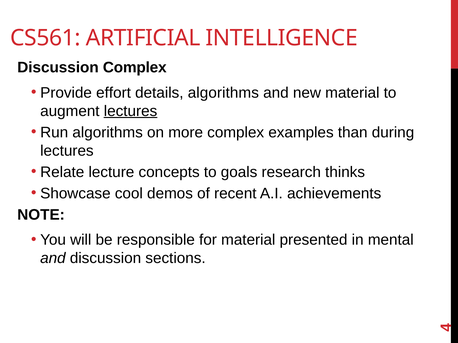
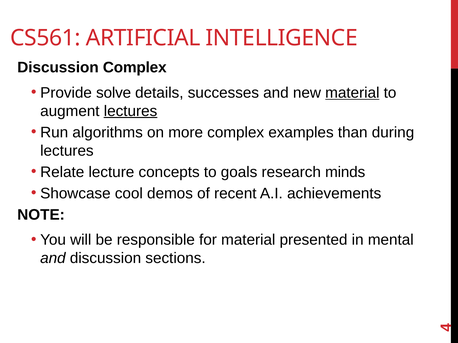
effort: effort -> solve
details algorithms: algorithms -> successes
material at (352, 93) underline: none -> present
thinks: thinks -> minds
